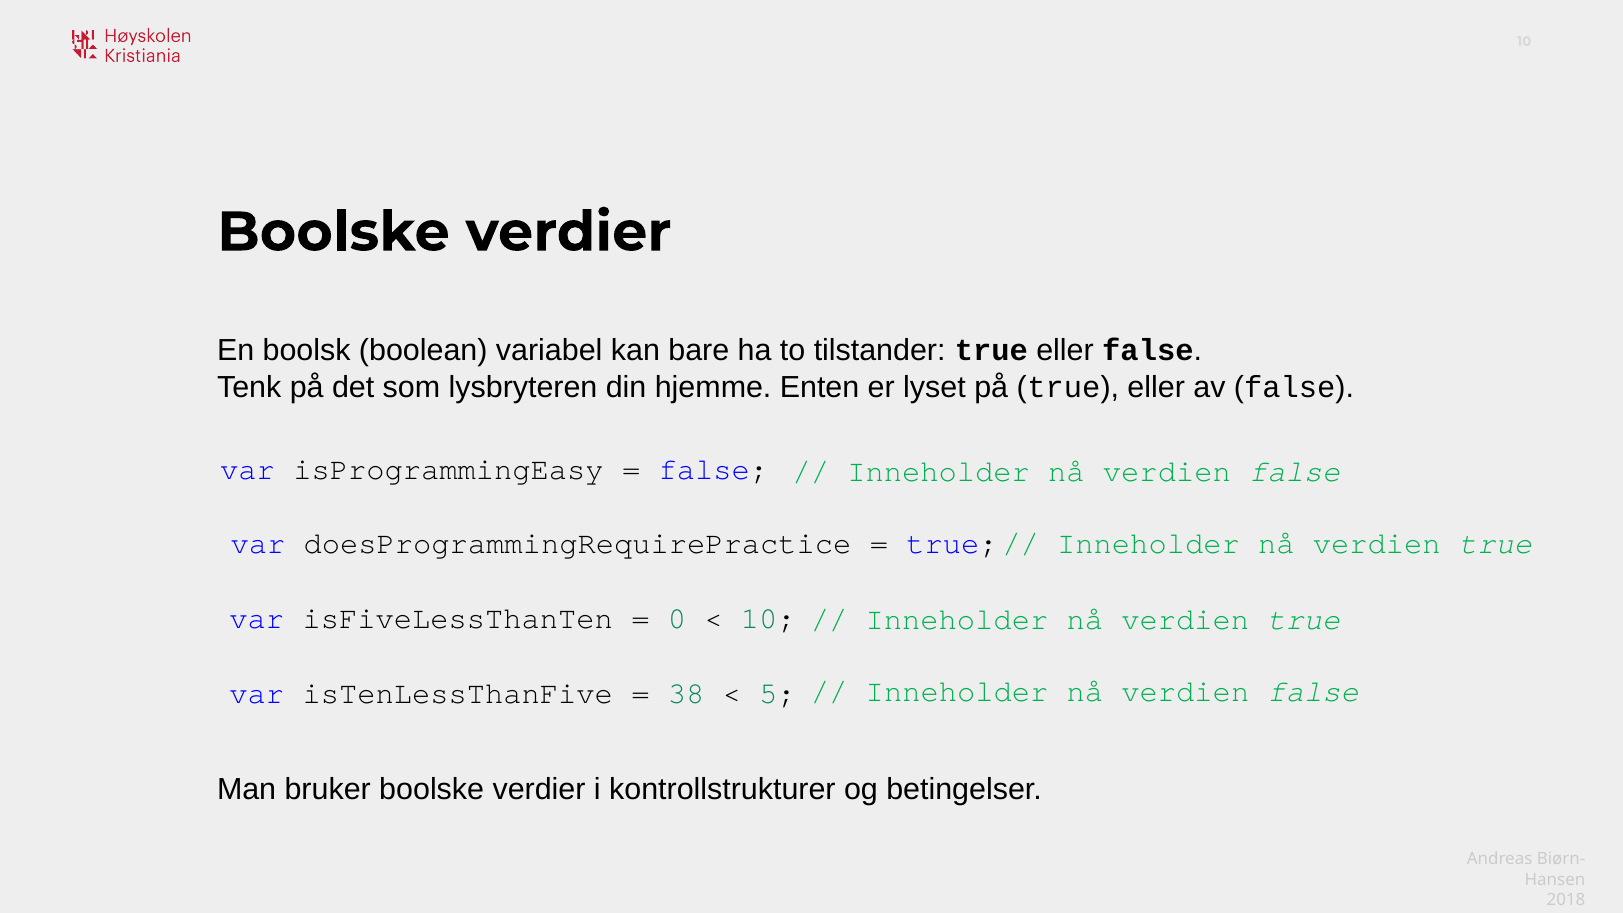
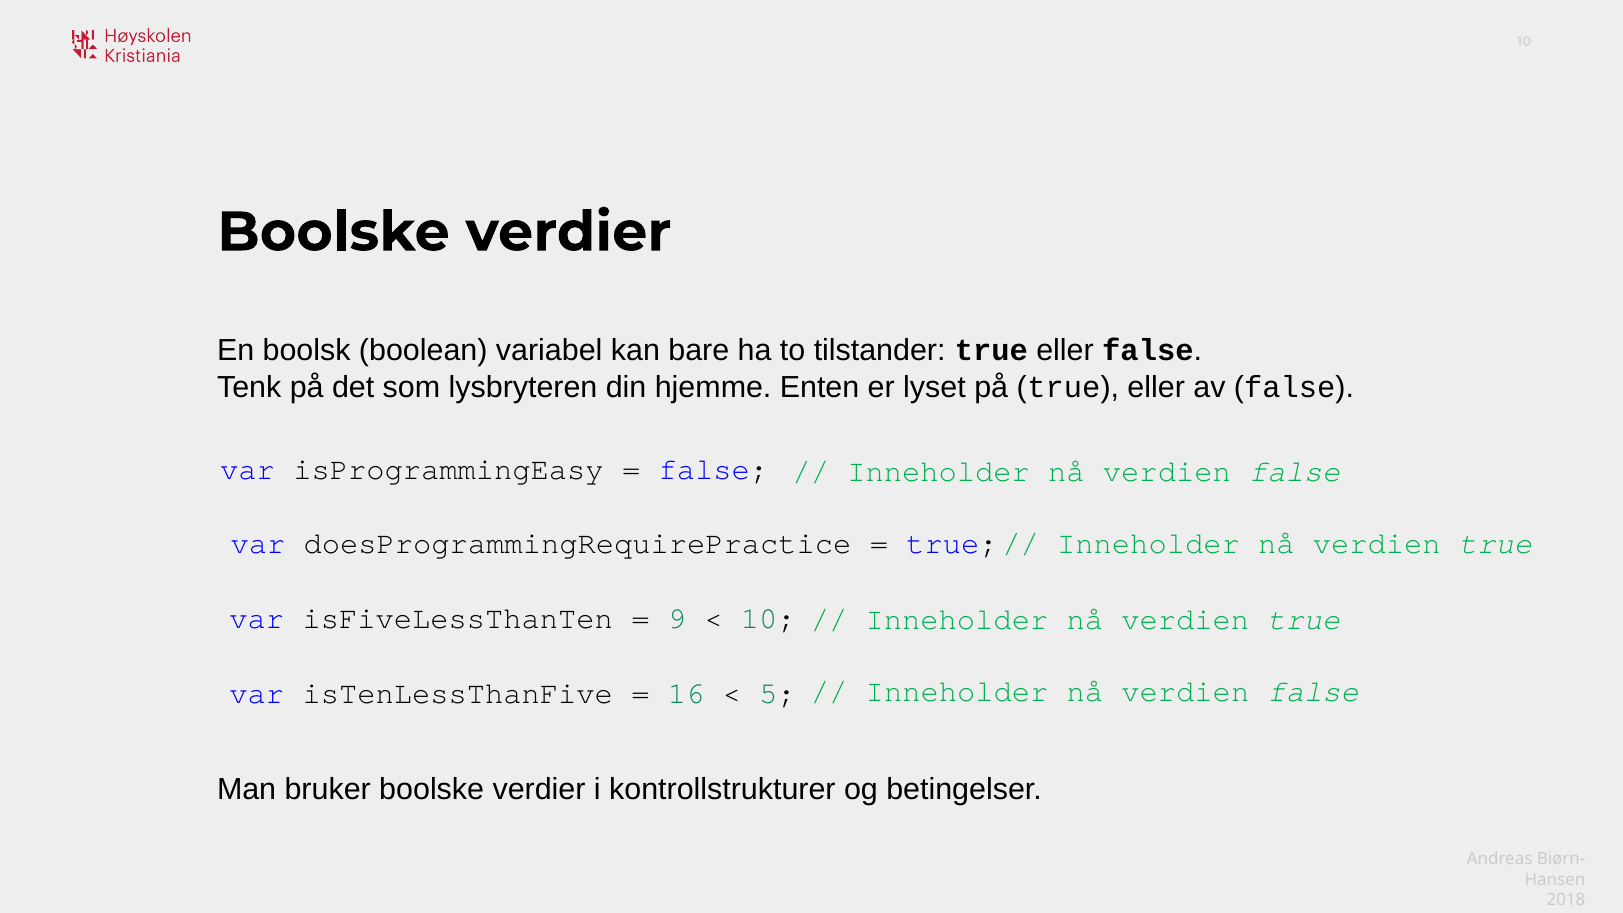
0: 0 -> 9
38: 38 -> 16
